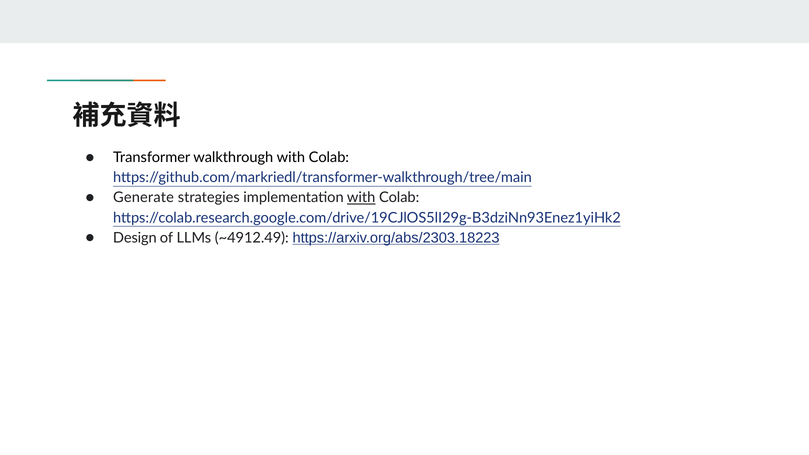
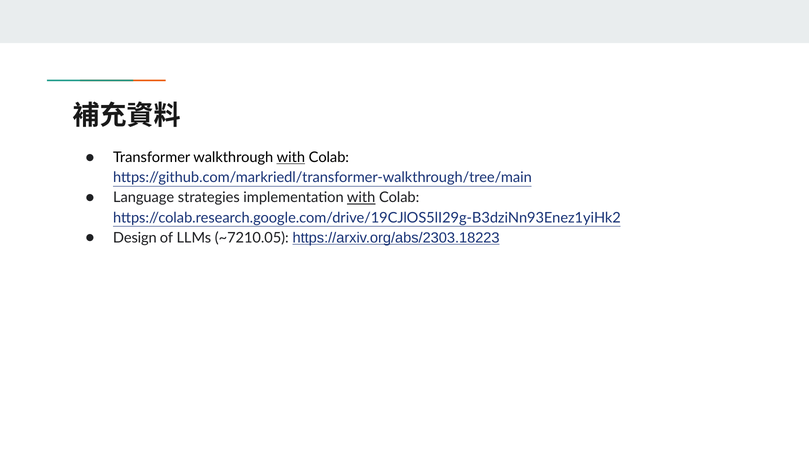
with at (291, 157) underline: none -> present
Generate: Generate -> Language
~4912.49: ~4912.49 -> ~7210.05
